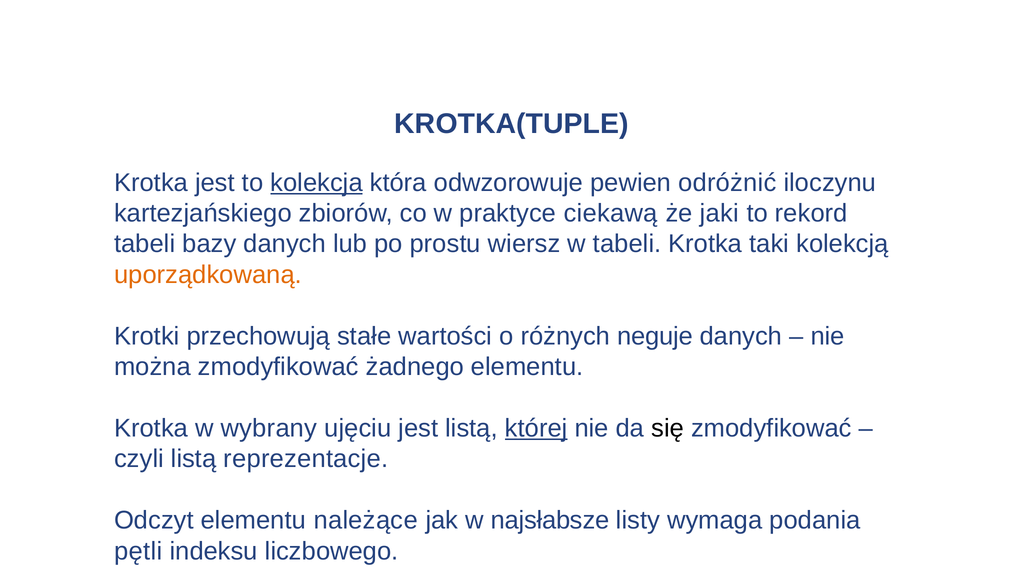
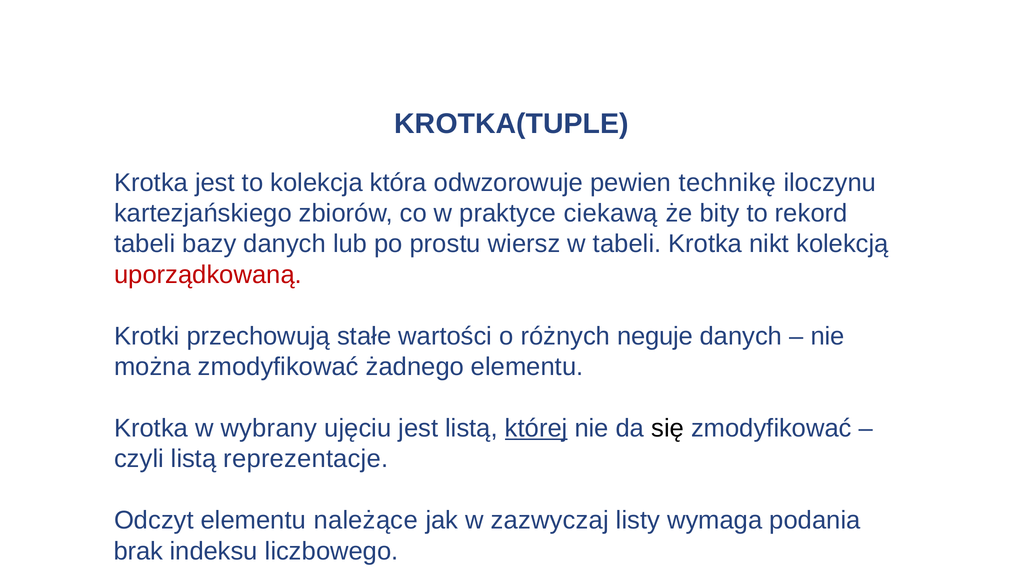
kolekcja underline: present -> none
odróżnić: odróżnić -> technikę
jaki: jaki -> bity
taki: taki -> nikt
uporządkowaną colour: orange -> red
najsłabsze: najsłabsze -> zazwyczaj
pętli: pętli -> brak
